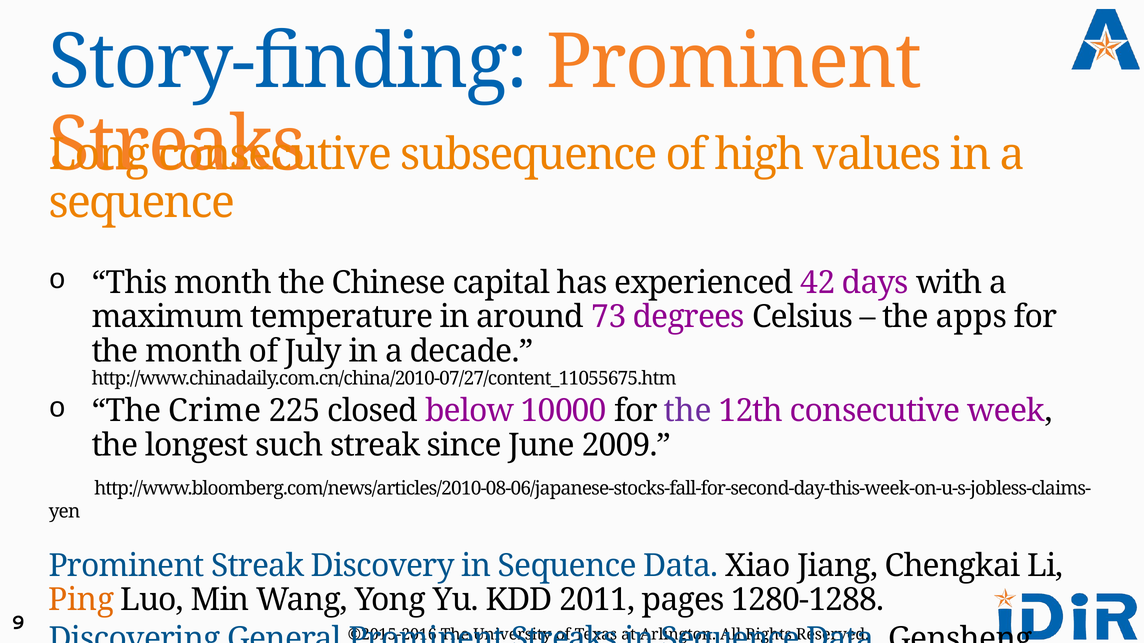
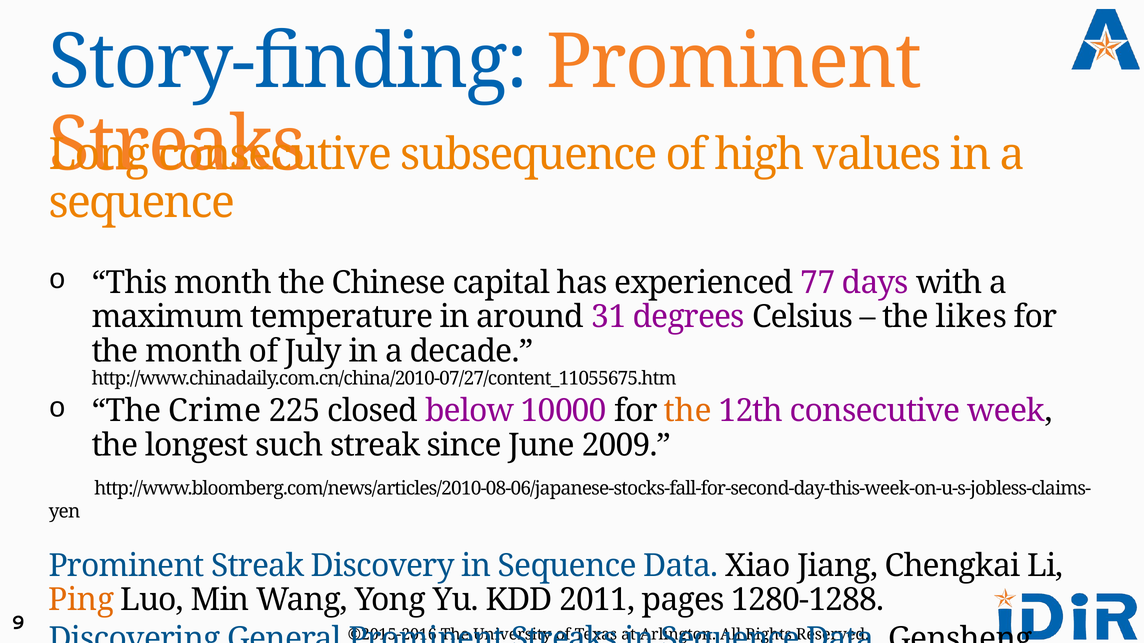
42: 42 -> 77
73: 73 -> 31
apps: apps -> likes
the at (688, 411) colour: purple -> orange
